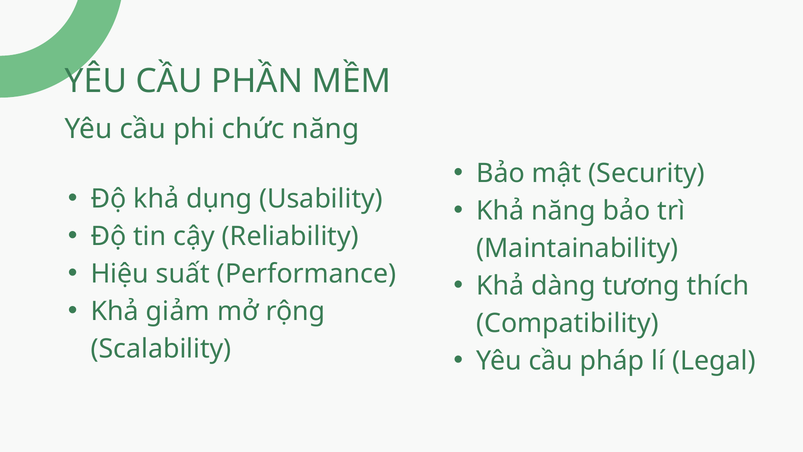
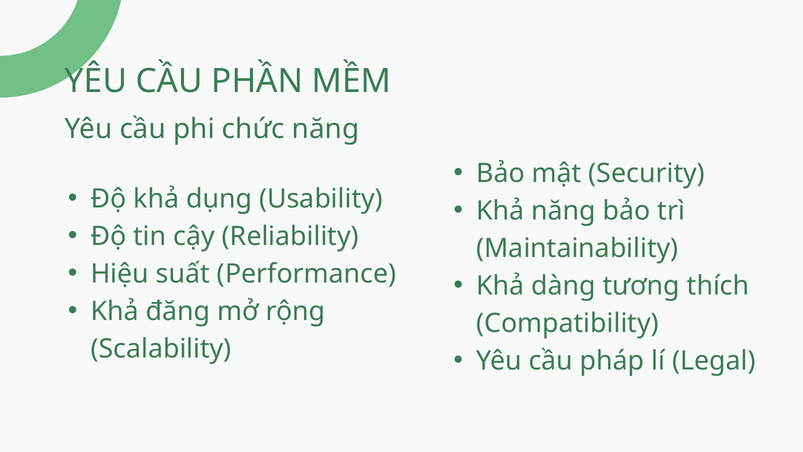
giảm: giảm -> đăng
